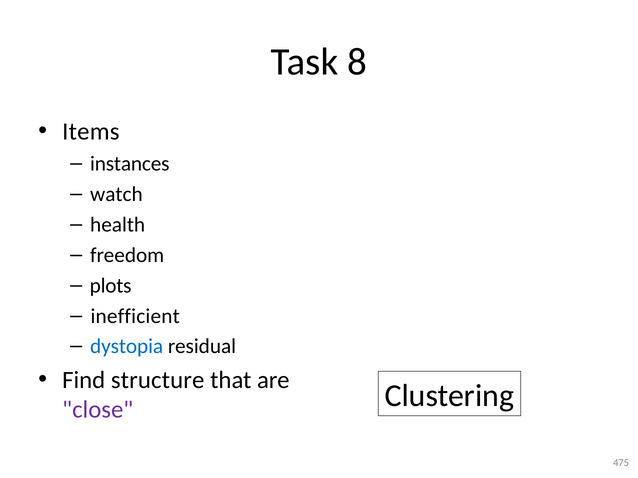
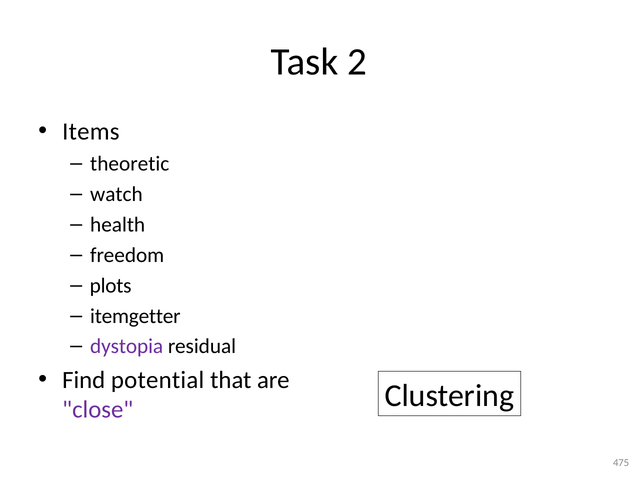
8: 8 -> 2
instances: instances -> theoretic
inefficient: inefficient -> itemgetter
dystopia colour: blue -> purple
structure: structure -> potential
